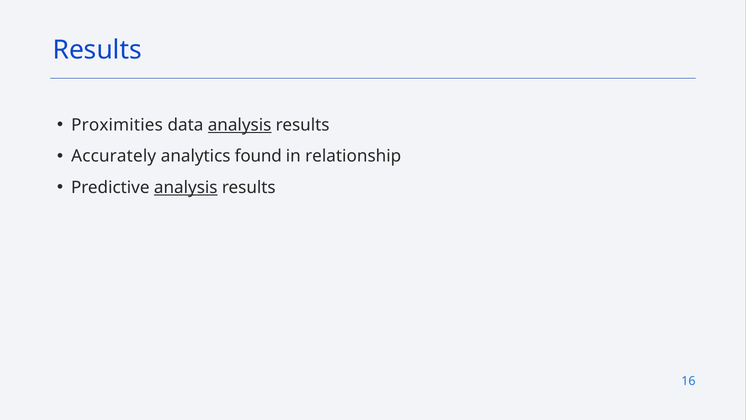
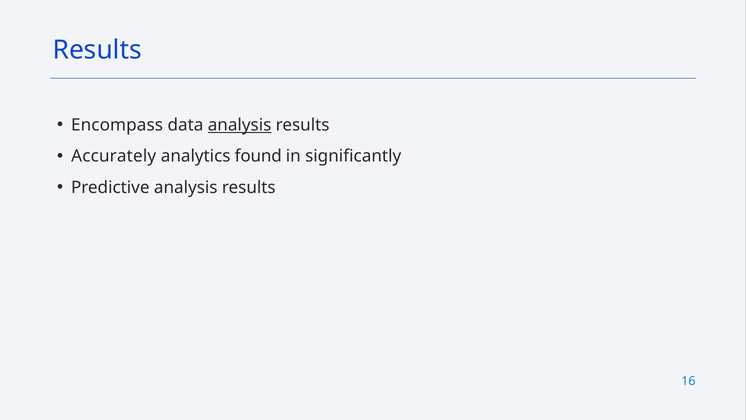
Proximities: Proximities -> Encompass
relationship: relationship -> significantly
analysis at (186, 188) underline: present -> none
